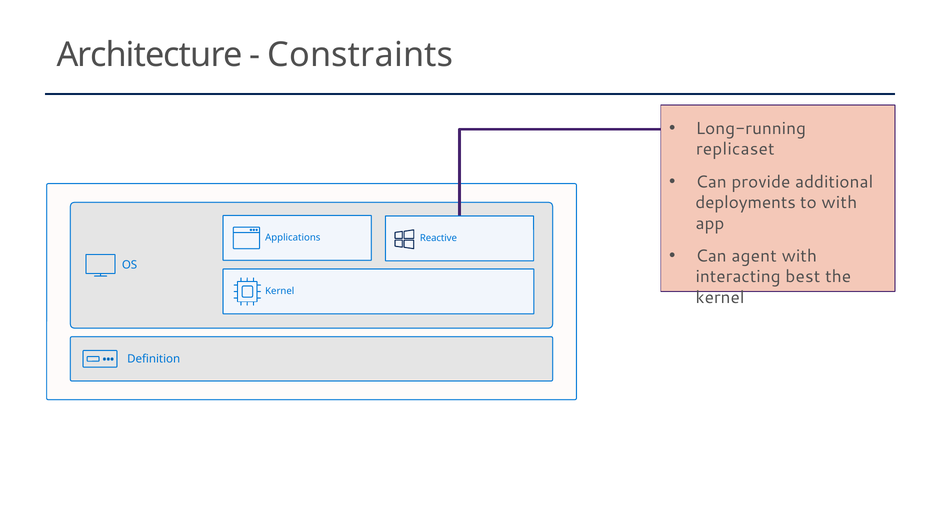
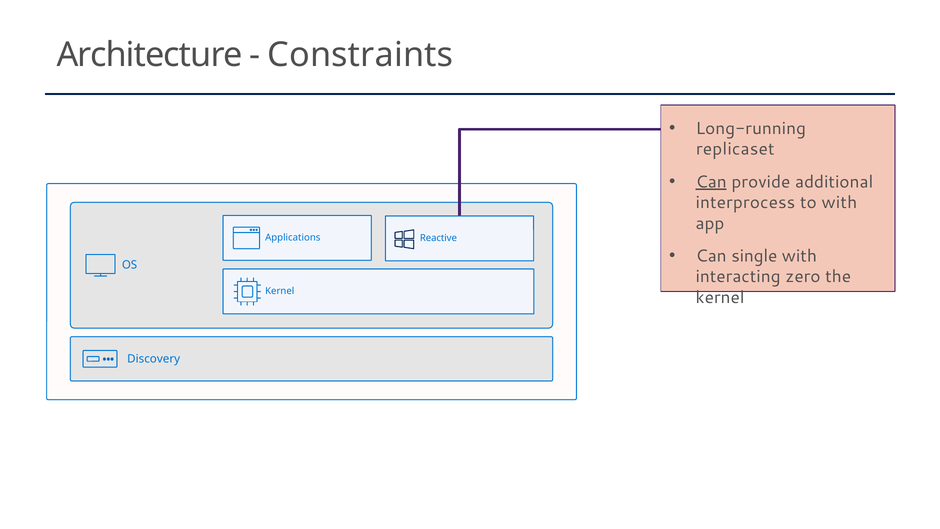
Can at (711, 182) underline: none -> present
deployments: deployments -> interprocess
agent: agent -> single
best: best -> zero
Definition: Definition -> Discovery
